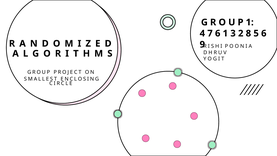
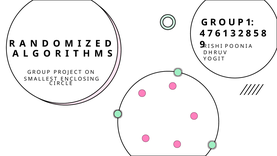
5 6: 6 -> 8
